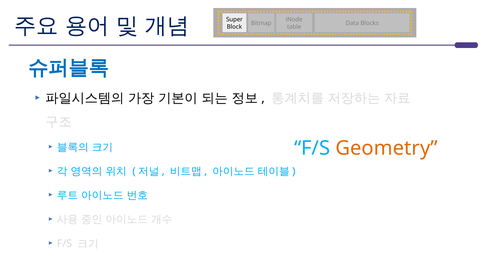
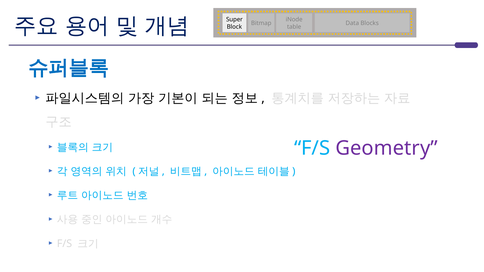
Geometry colour: orange -> purple
